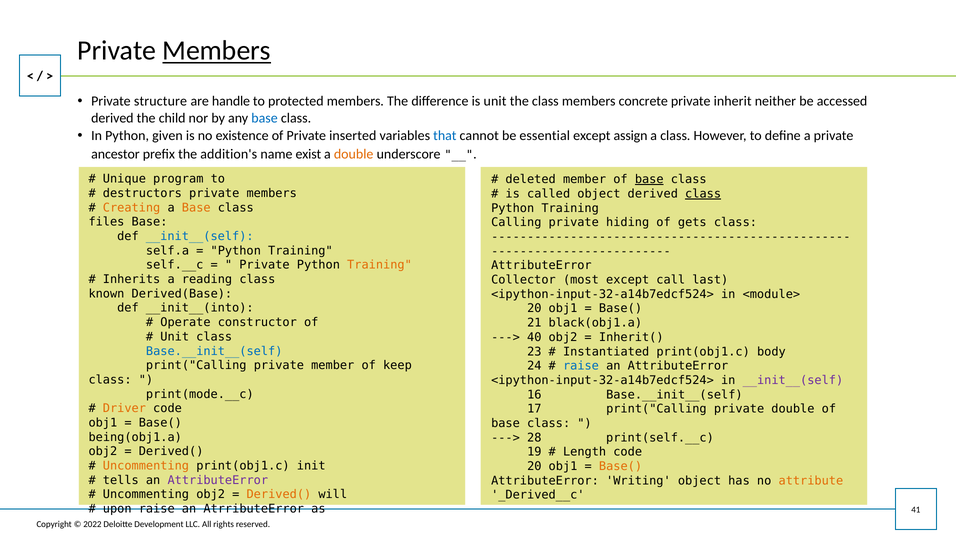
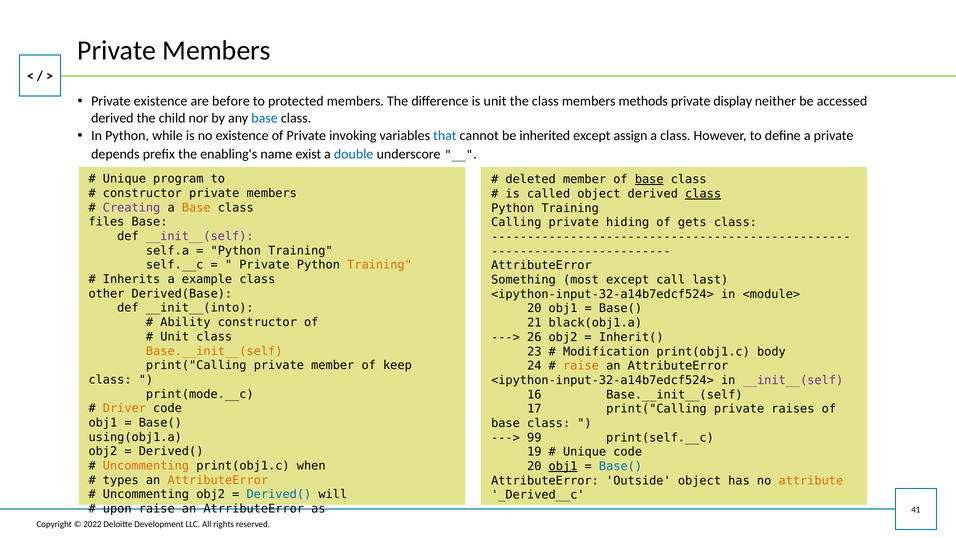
Members at (217, 51) underline: present -> none
Private structure: structure -> existence
handle: handle -> before
concrete: concrete -> methods
inherit: inherit -> display
given: given -> while
inserted: inserted -> invoking
essential: essential -> inherited
ancestor: ancestor -> depends
addition's: addition's -> enabling's
double at (354, 154) colour: orange -> blue
destructors at (142, 193): destructors -> constructor
Creating colour: orange -> purple
__init__(self at (200, 236) colour: blue -> purple
reading: reading -> example
Collector: Collector -> Something
known: known -> other
Operate: Operate -> Ability
40: 40 -> 26
Base.__init__(self at (214, 351) colour: blue -> orange
Instantiated: Instantiated -> Modification
raise at (581, 366) colour: blue -> orange
private double: double -> raises
being(obj1.a: being(obj1.a -> using(obj1.a
28: 28 -> 99
Length at (585, 452): Length -> Unique
init: init -> when
obj1 at (563, 466) underline: none -> present
Base( at (621, 466) colour: orange -> blue
tells: tells -> types
AttributeError at (218, 480) colour: purple -> orange
Writing: Writing -> Outside
Derived( at (279, 494) colour: orange -> blue
